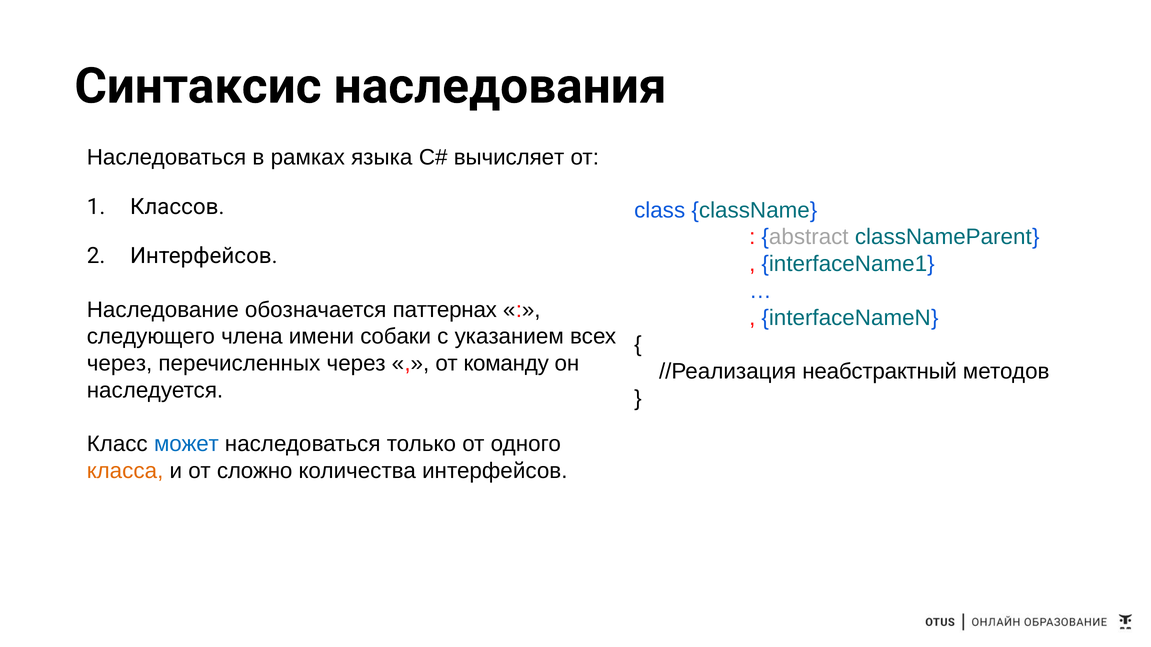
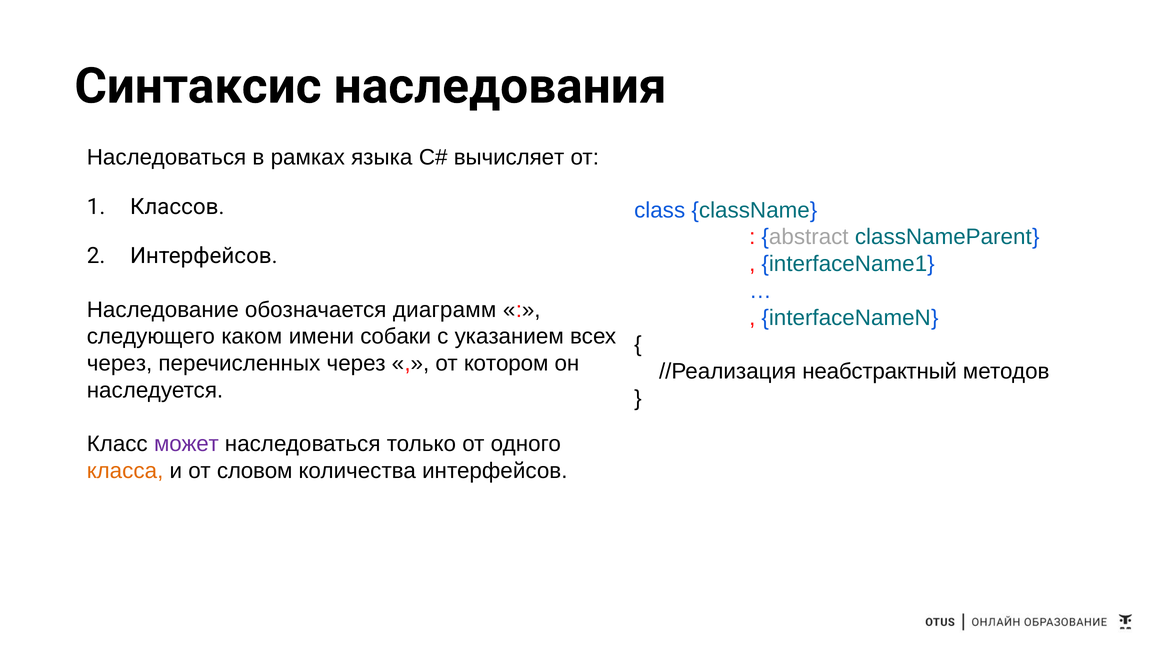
паттернах: паттернах -> диаграмм
члена: члена -> каком
команду: команду -> котором
может colour: blue -> purple
сложно: сложно -> словом
